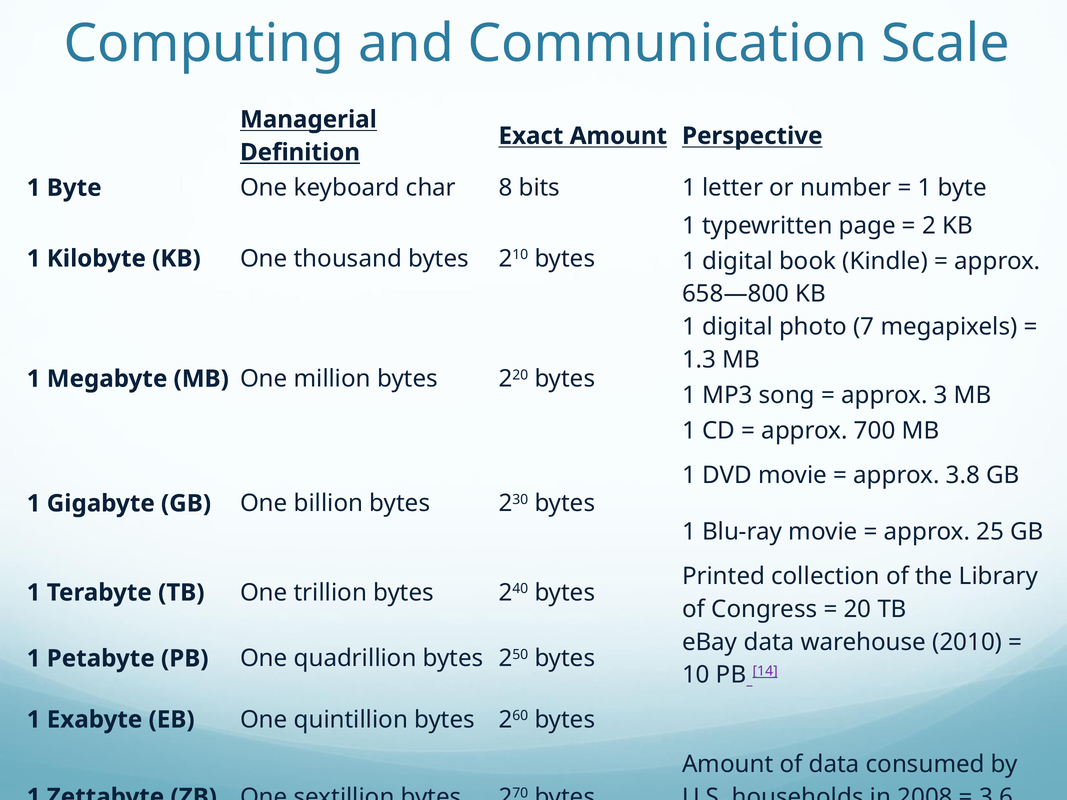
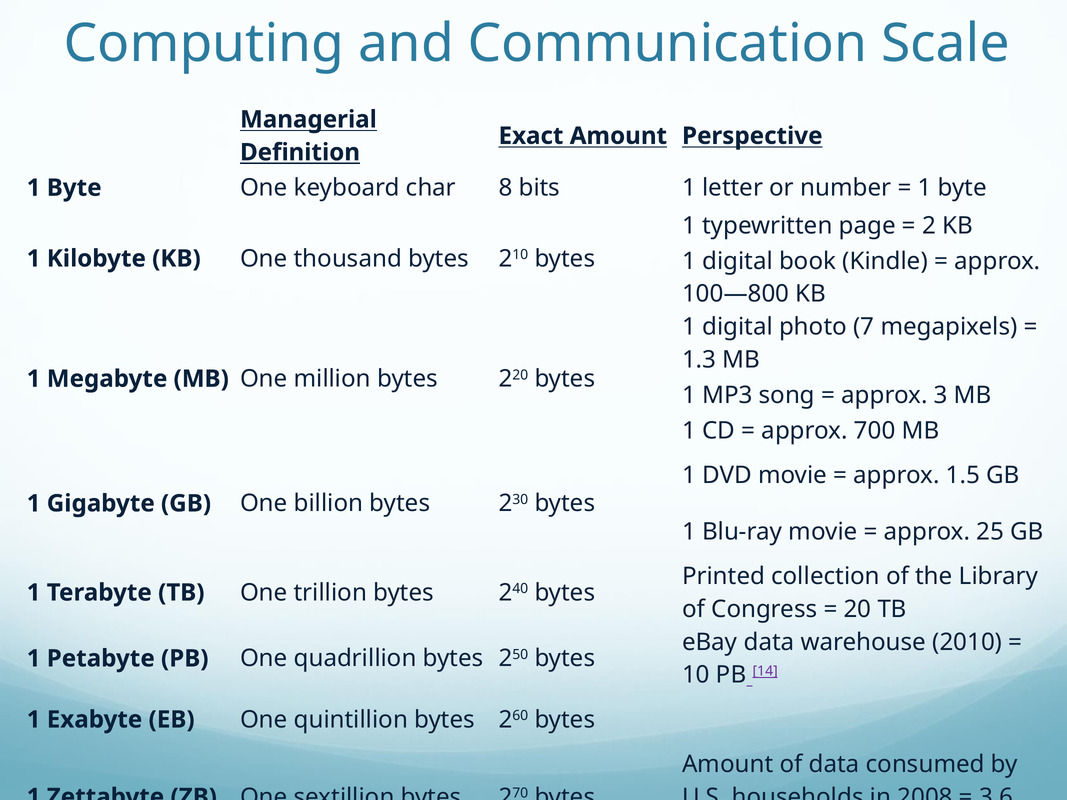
658—800: 658—800 -> 100—800
3.8: 3.8 -> 1.5
